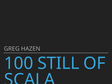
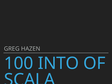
STILL: STILL -> INTO
